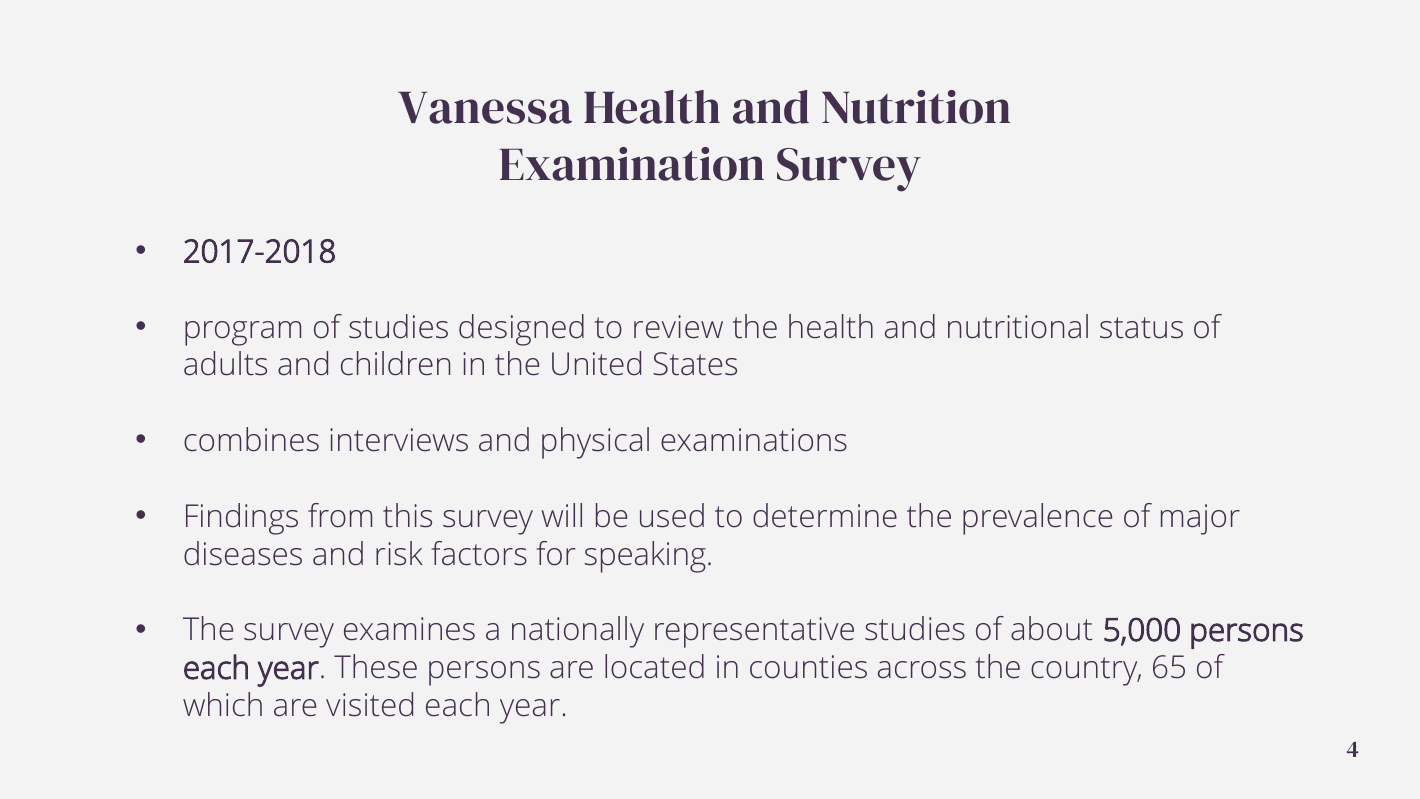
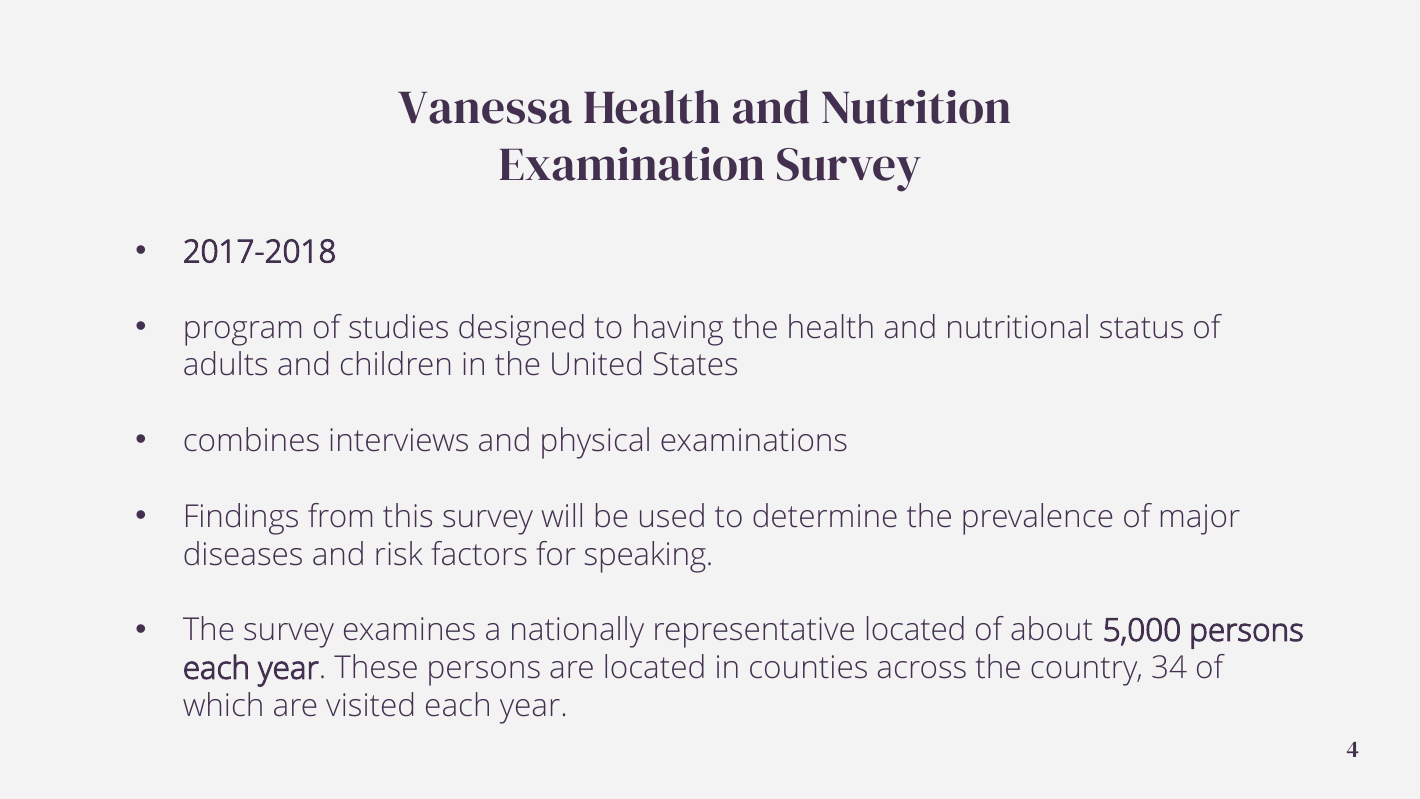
review: review -> having
representative studies: studies -> located
65: 65 -> 34
